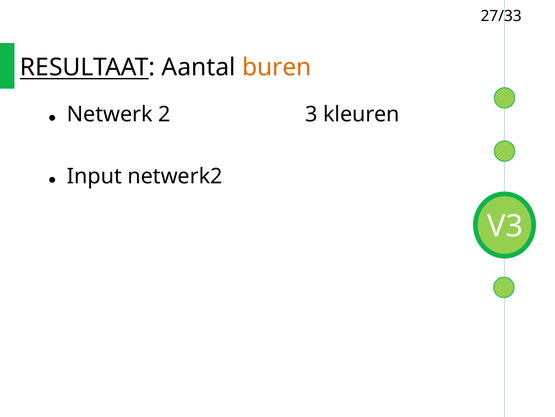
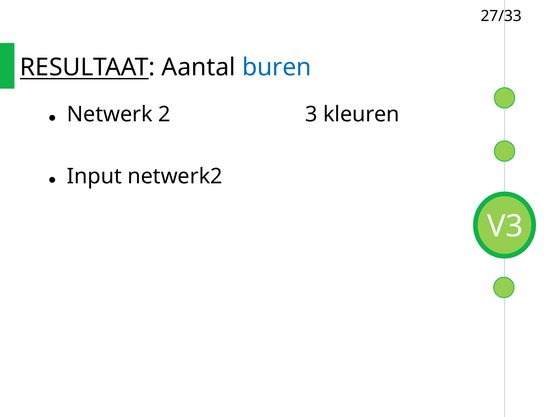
buren colour: orange -> blue
